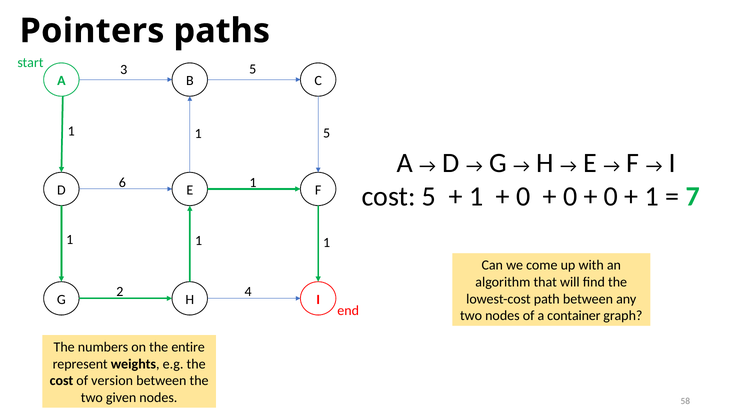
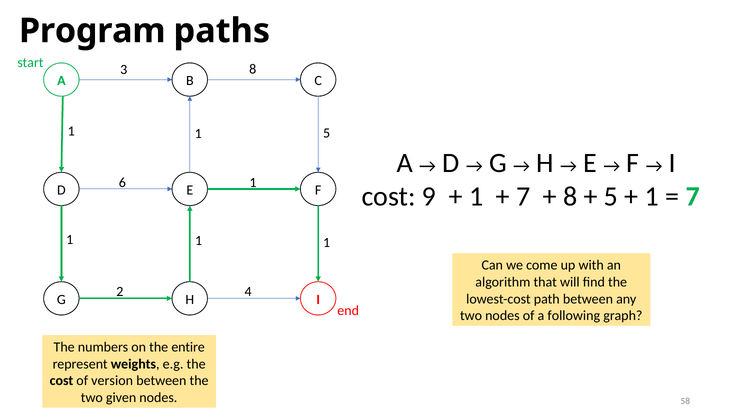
Pointers: Pointers -> Program
3 5: 5 -> 8
cost 5: 5 -> 9
0 at (523, 196): 0 -> 7
0 at (570, 196): 0 -> 8
0 at (611, 196): 0 -> 5
container: container -> following
